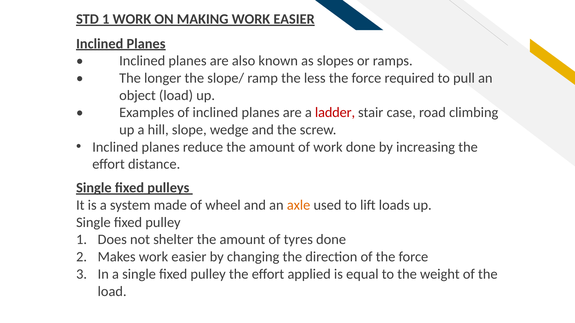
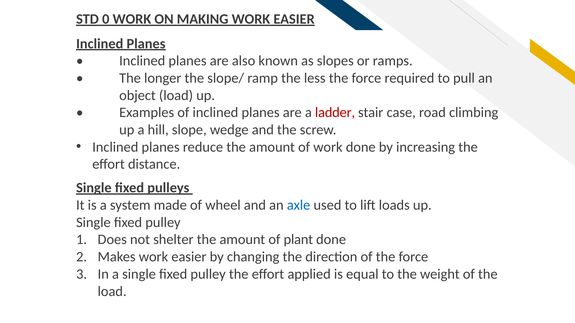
STD 1: 1 -> 0
axle colour: orange -> blue
tyres: tyres -> plant
